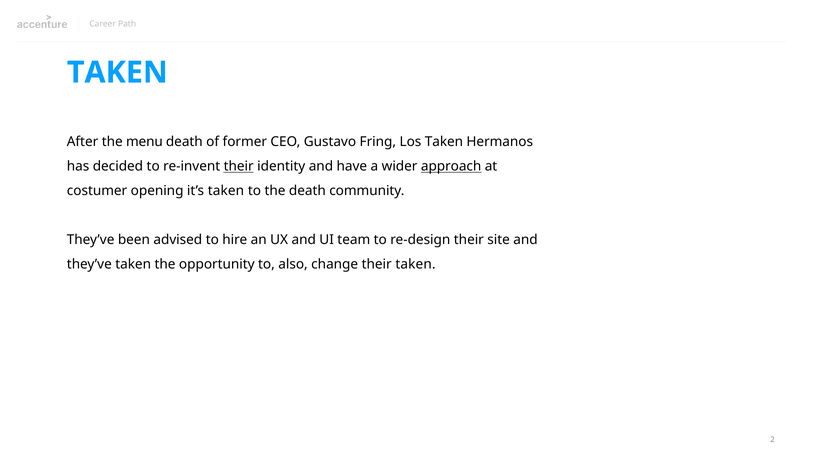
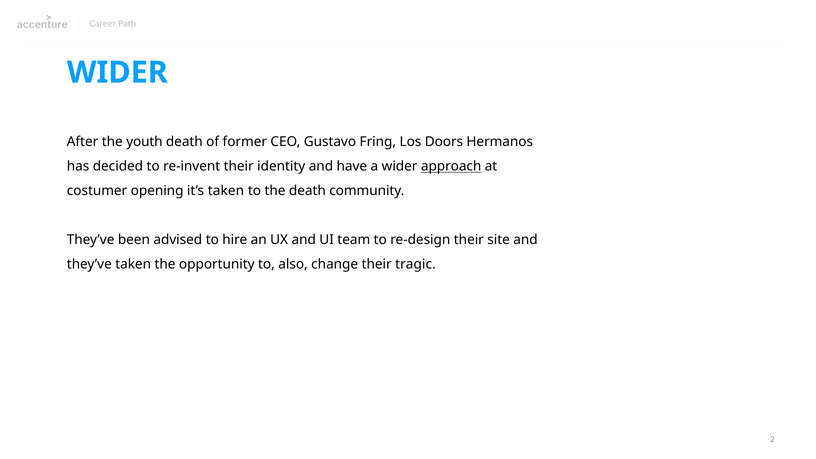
TAKEN at (117, 72): TAKEN -> WIDER
menu: menu -> youth
Los Taken: Taken -> Doors
their at (239, 166) underline: present -> none
their taken: taken -> tragic
